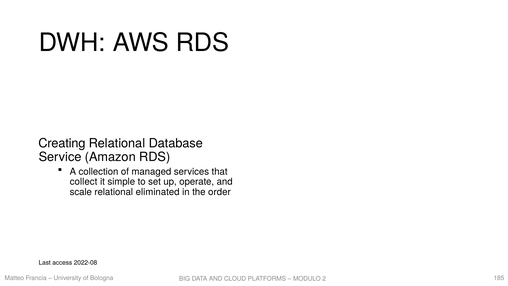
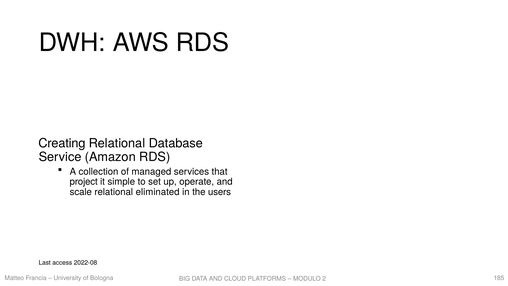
collect: collect -> project
order: order -> users
